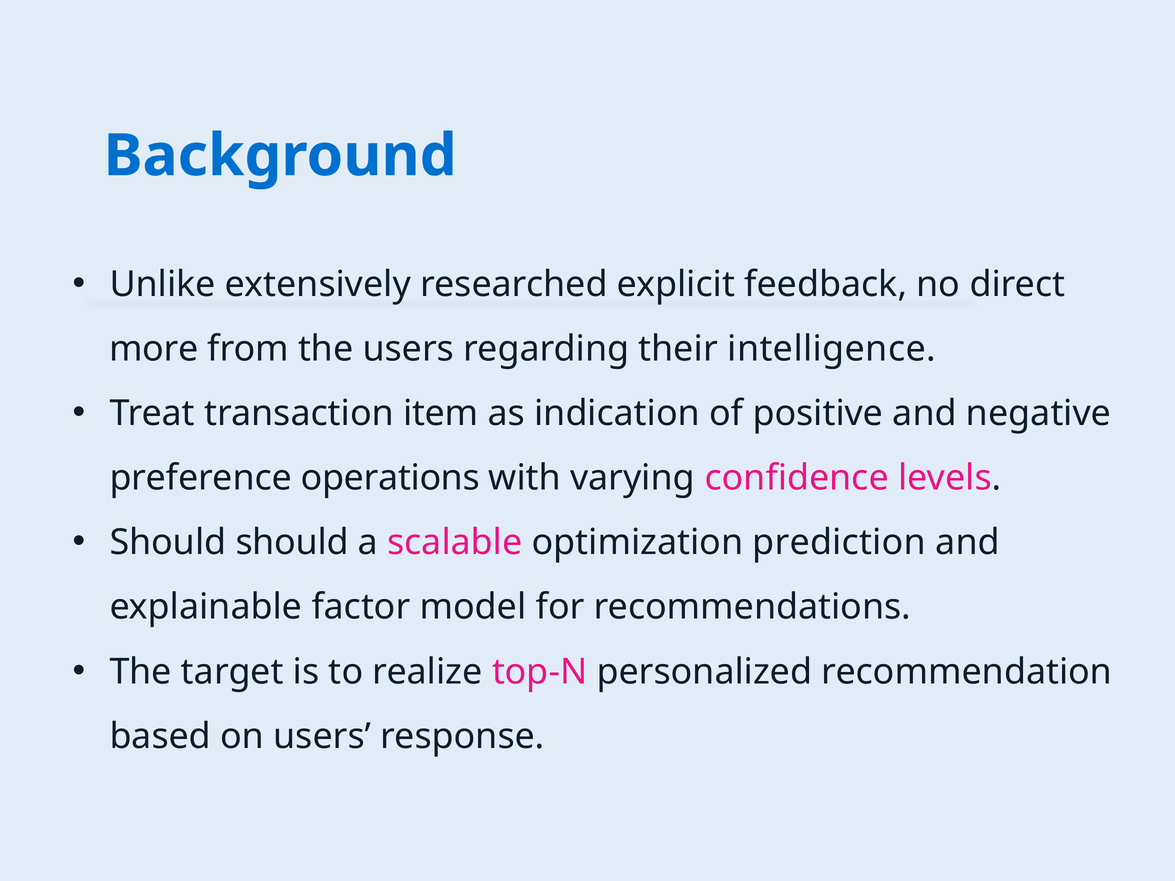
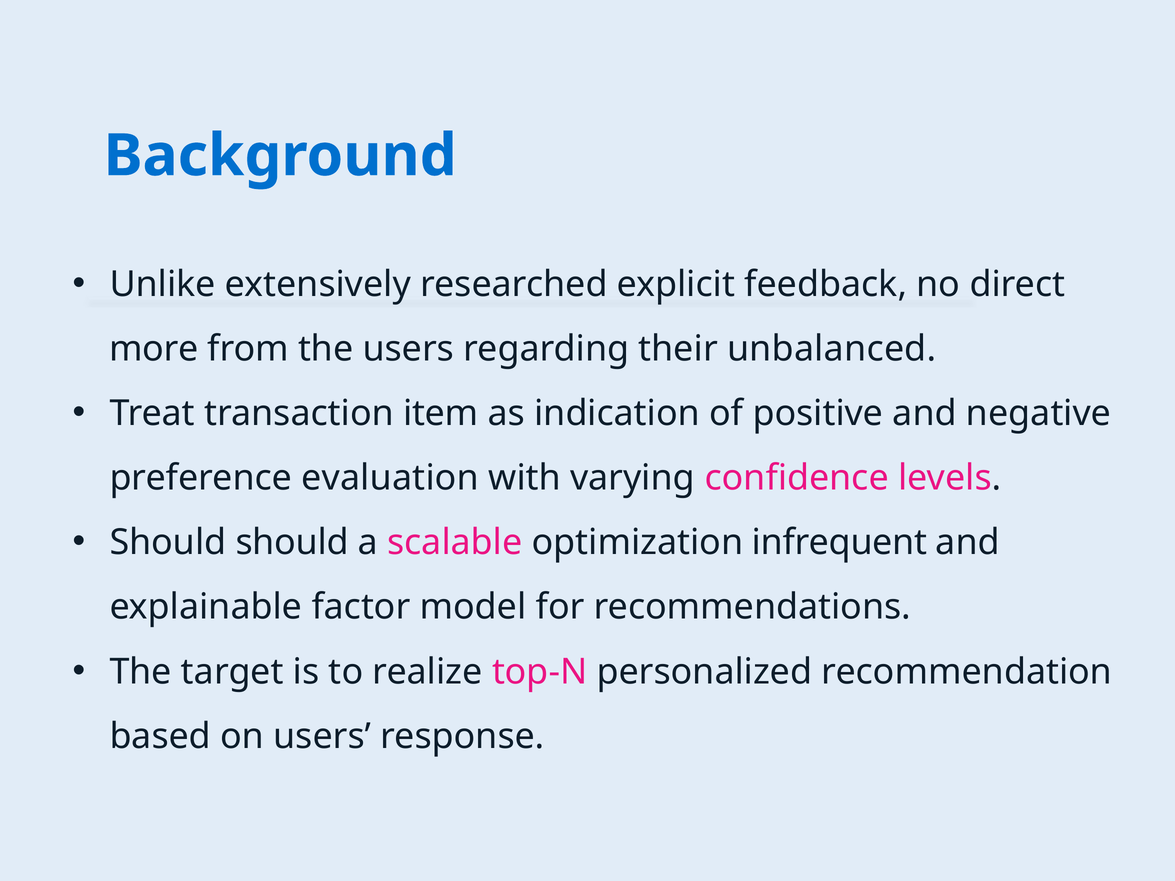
intelligence: intelligence -> unbalanced
operations: operations -> evaluation
prediction: prediction -> infrequent
